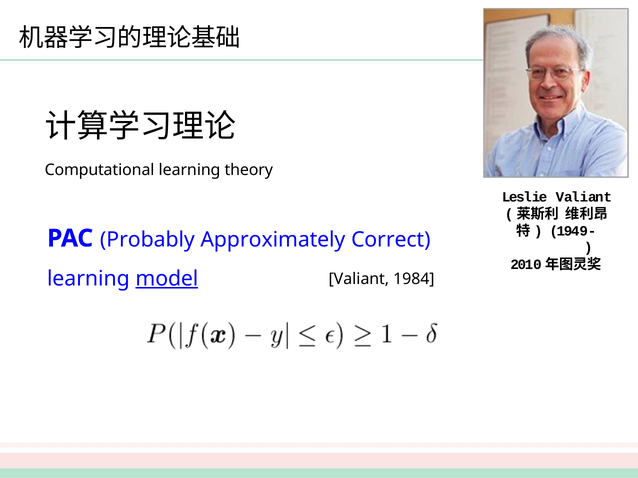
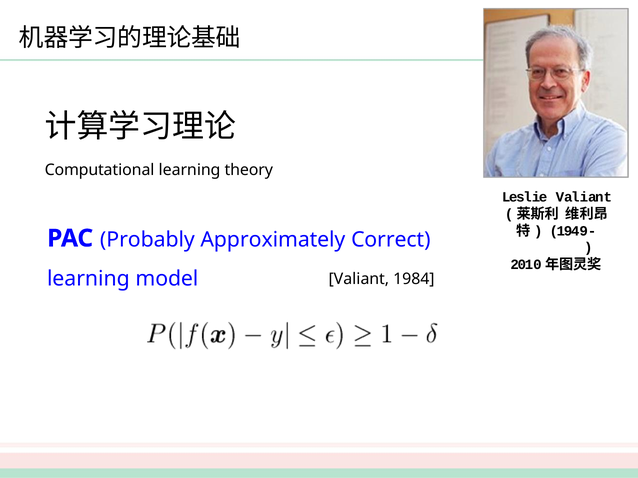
model underline: present -> none
